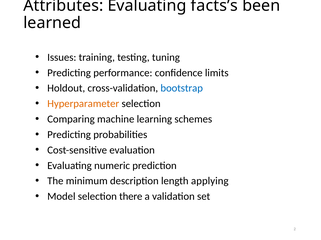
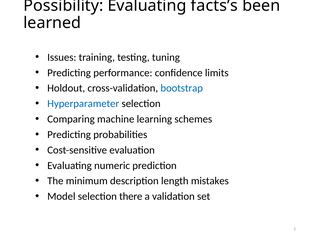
Attributes: Attributes -> Possibility
Hyperparameter colour: orange -> blue
applying: applying -> mistakes
